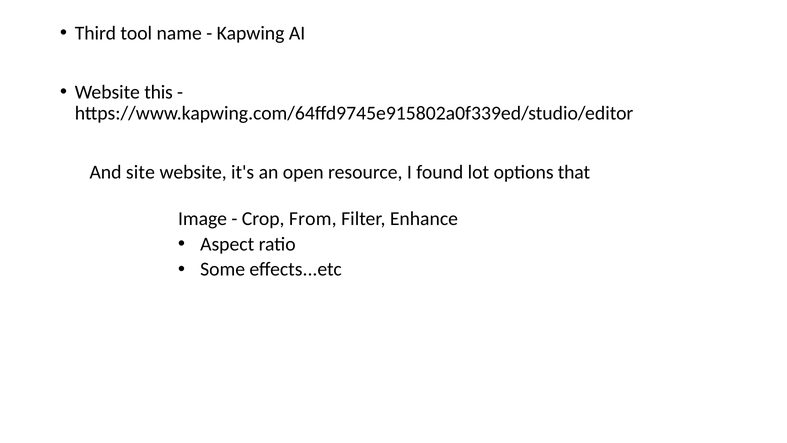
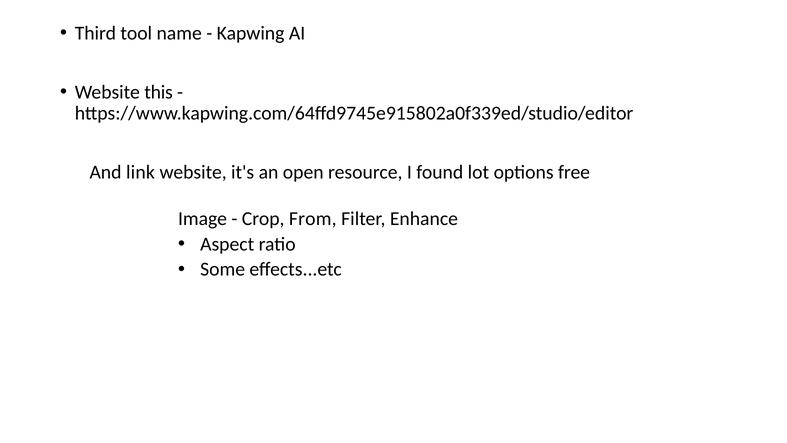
site: site -> link
that: that -> free
